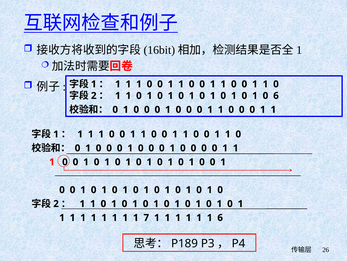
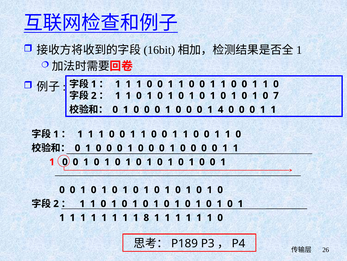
0 6: 6 -> 7
1 at (221, 109): 1 -> 4
7: 7 -> 8
6 at (220, 217): 6 -> 0
